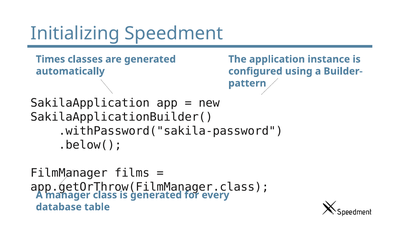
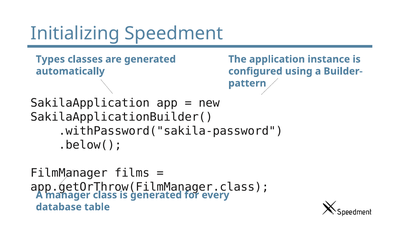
Times: Times -> Types
